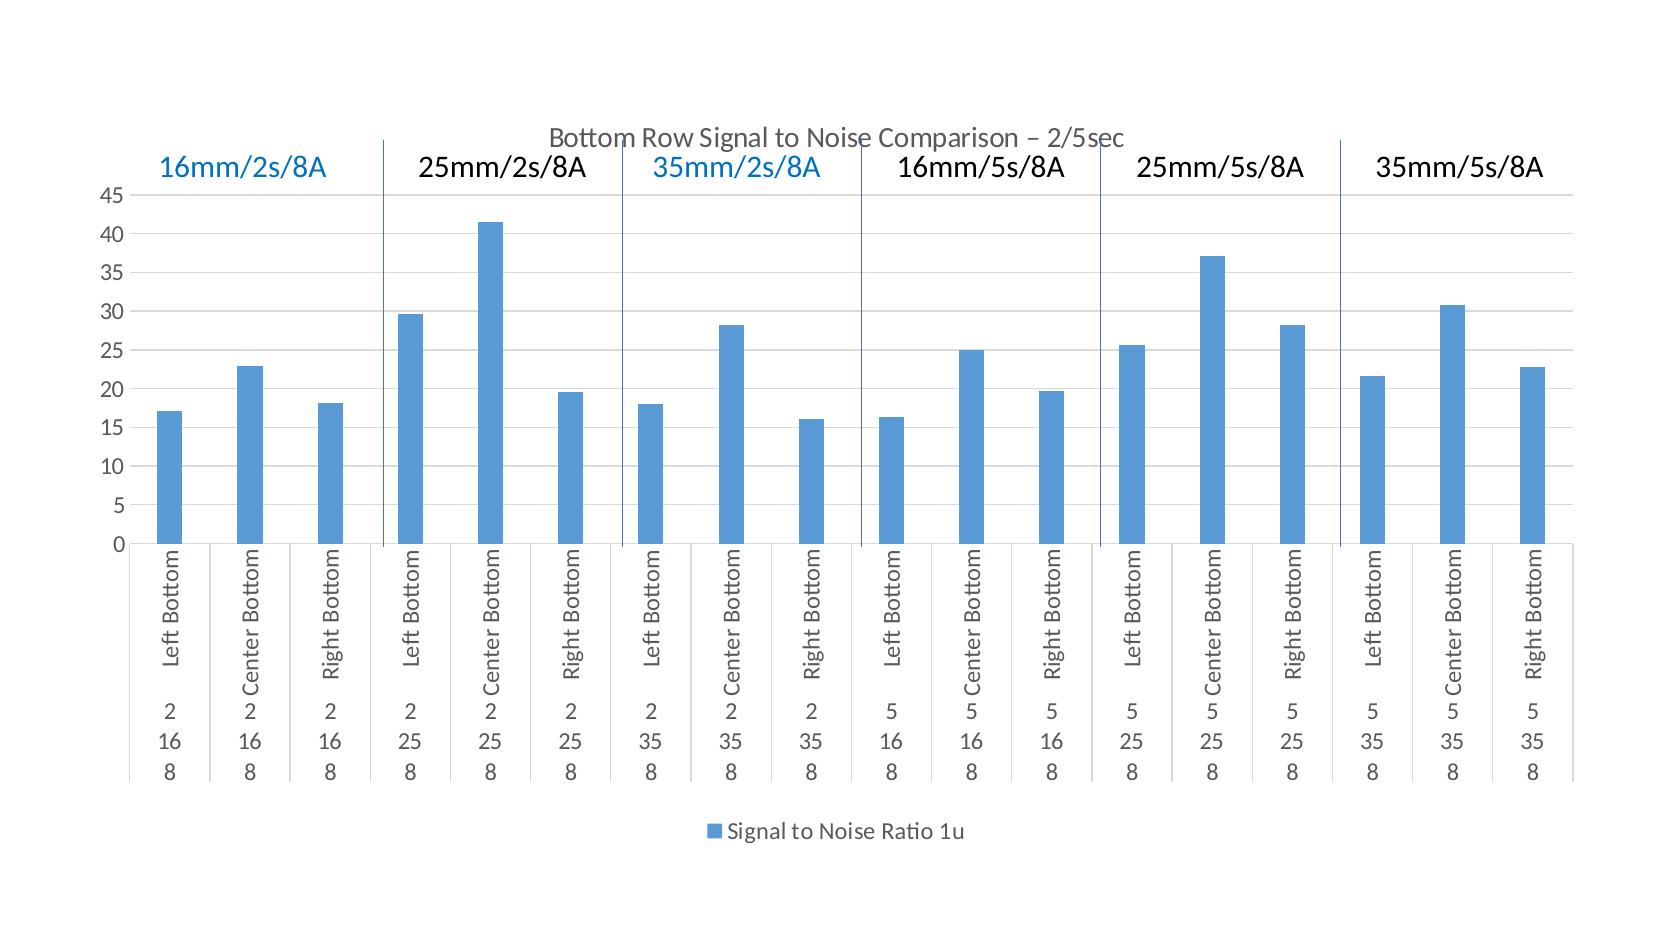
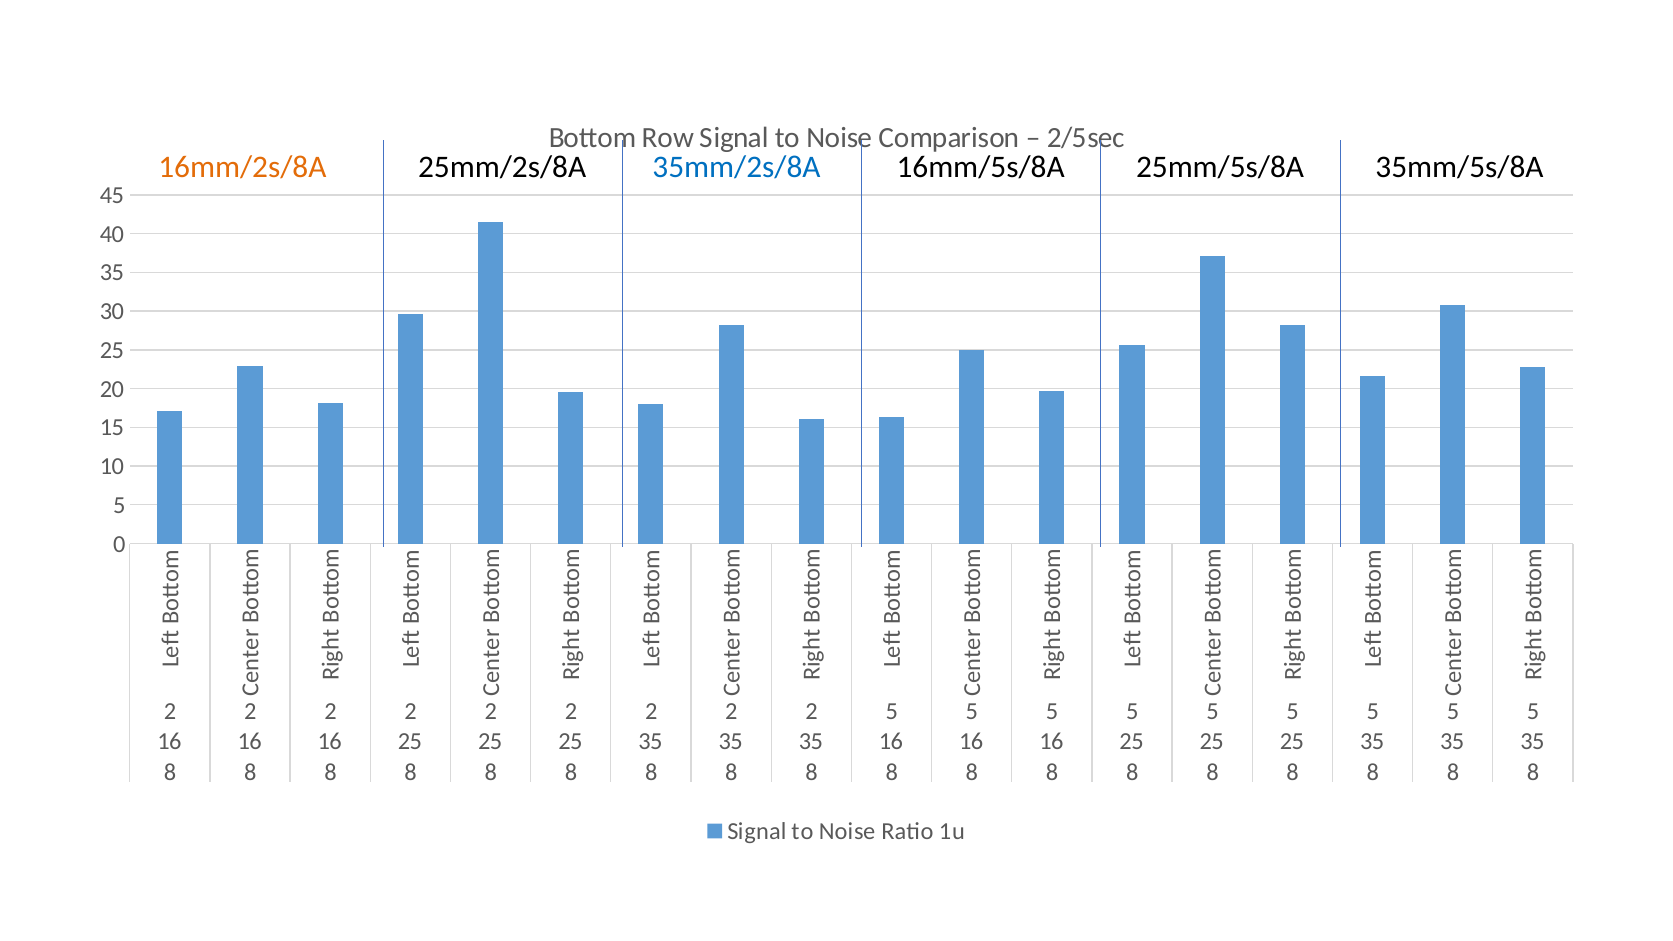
16mm/2s/8A colour: blue -> orange
